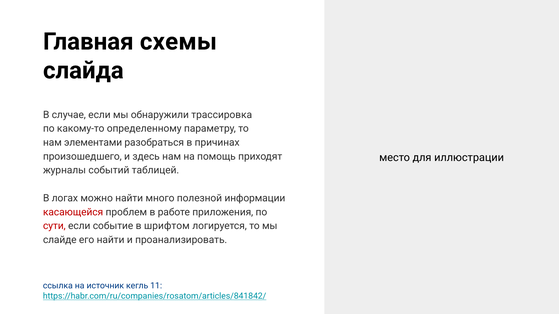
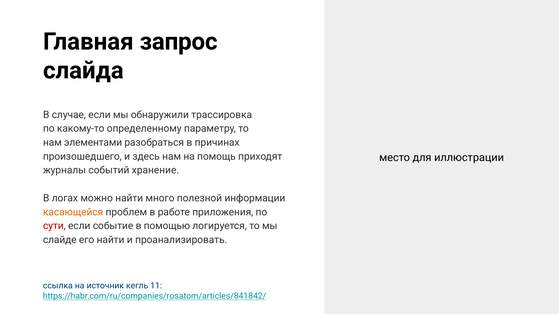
схемы: схемы -> запрос
таблицей: таблицей -> хранение
касающейся colour: red -> orange
шрифтом: шрифтом -> помощью
